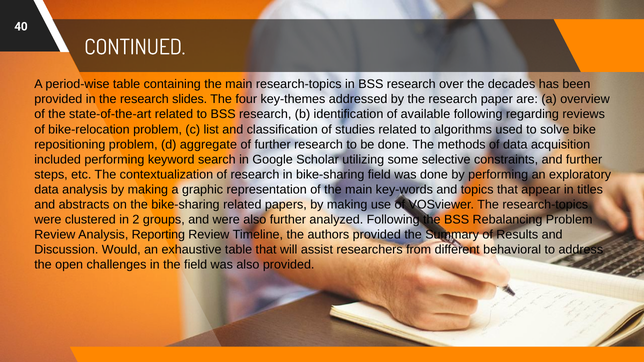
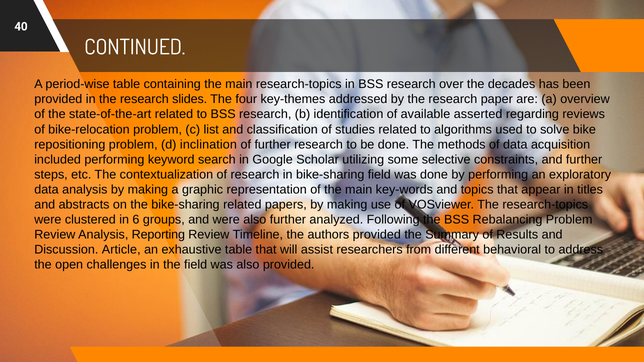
available following: following -> asserted
aggregate: aggregate -> inclination
2: 2 -> 6
Would: Would -> Article
